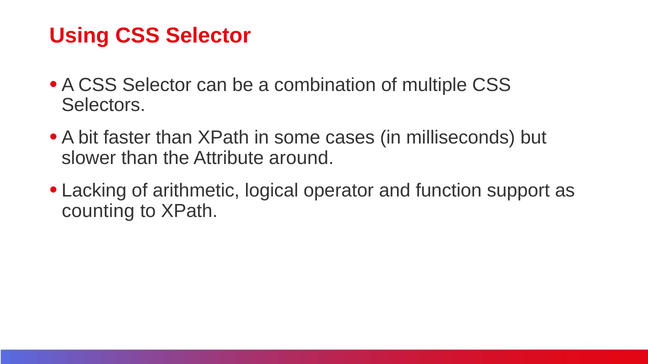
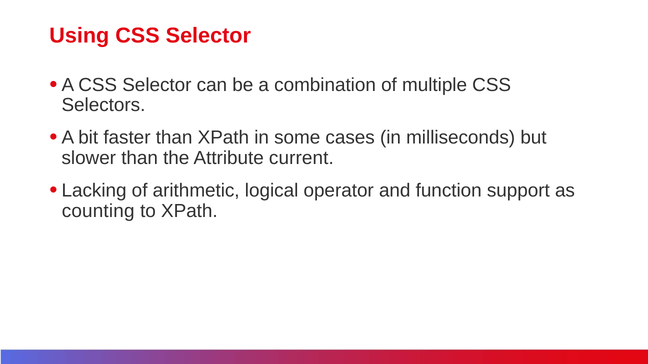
around: around -> current
